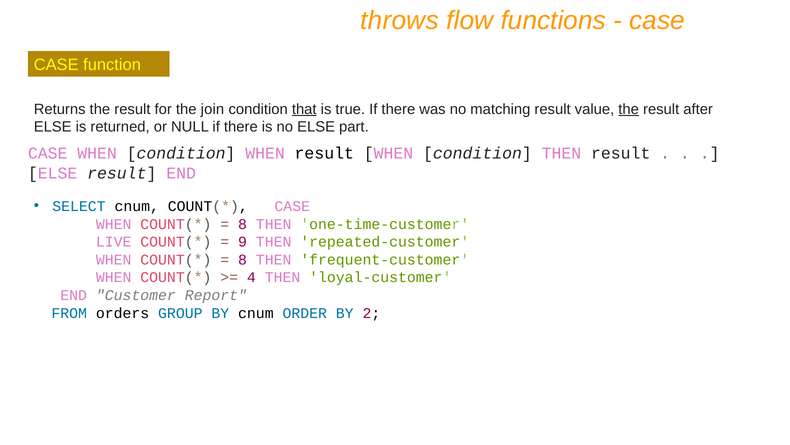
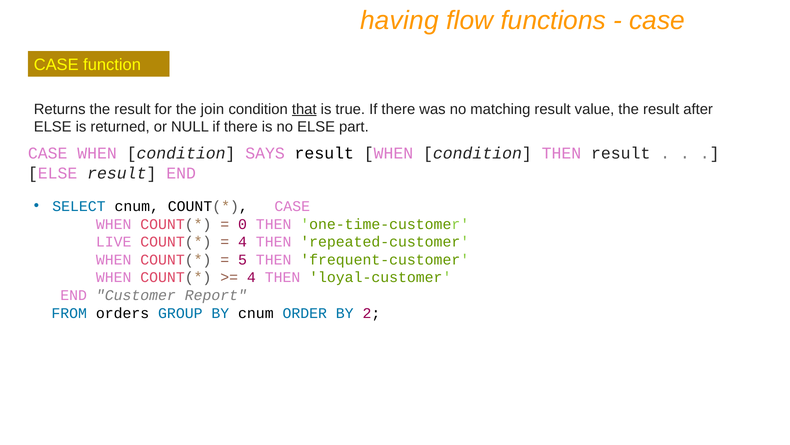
throws: throws -> having
the at (629, 109) underline: present -> none
condition WHEN: WHEN -> SAYS
8 at (243, 224): 8 -> 0
9 at (243, 242): 9 -> 4
8 at (243, 259): 8 -> 5
